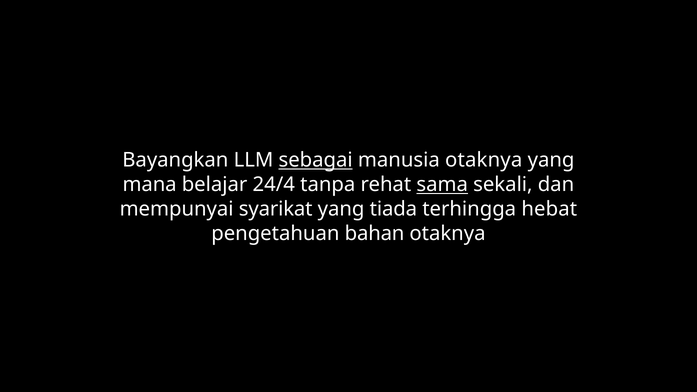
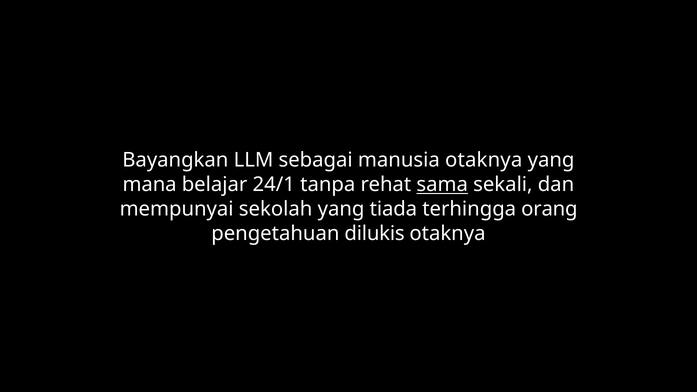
sebagai underline: present -> none
24/4: 24/4 -> 24/1
syarikat: syarikat -> sekolah
hebat: hebat -> orang
bahan: bahan -> dilukis
